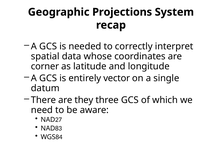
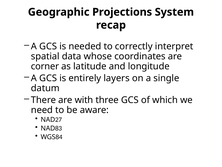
vector: vector -> layers
they: they -> with
